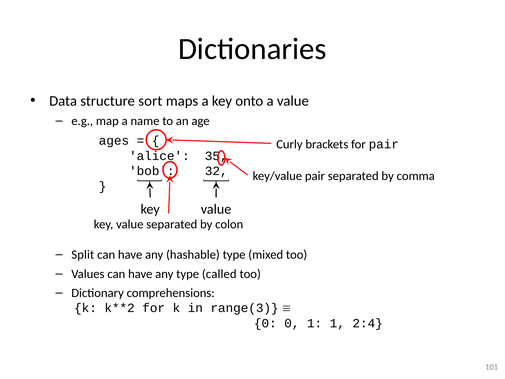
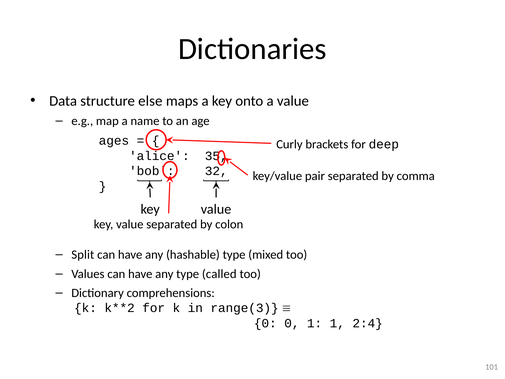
sort: sort -> else
for pair: pair -> deep
